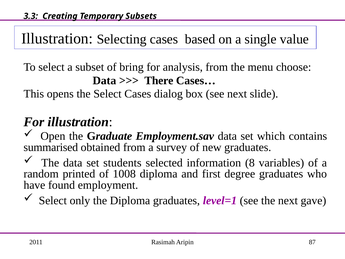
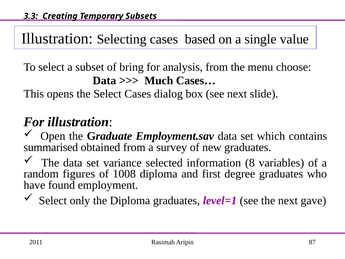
There: There -> Much
students: students -> variance
printed: printed -> figures
